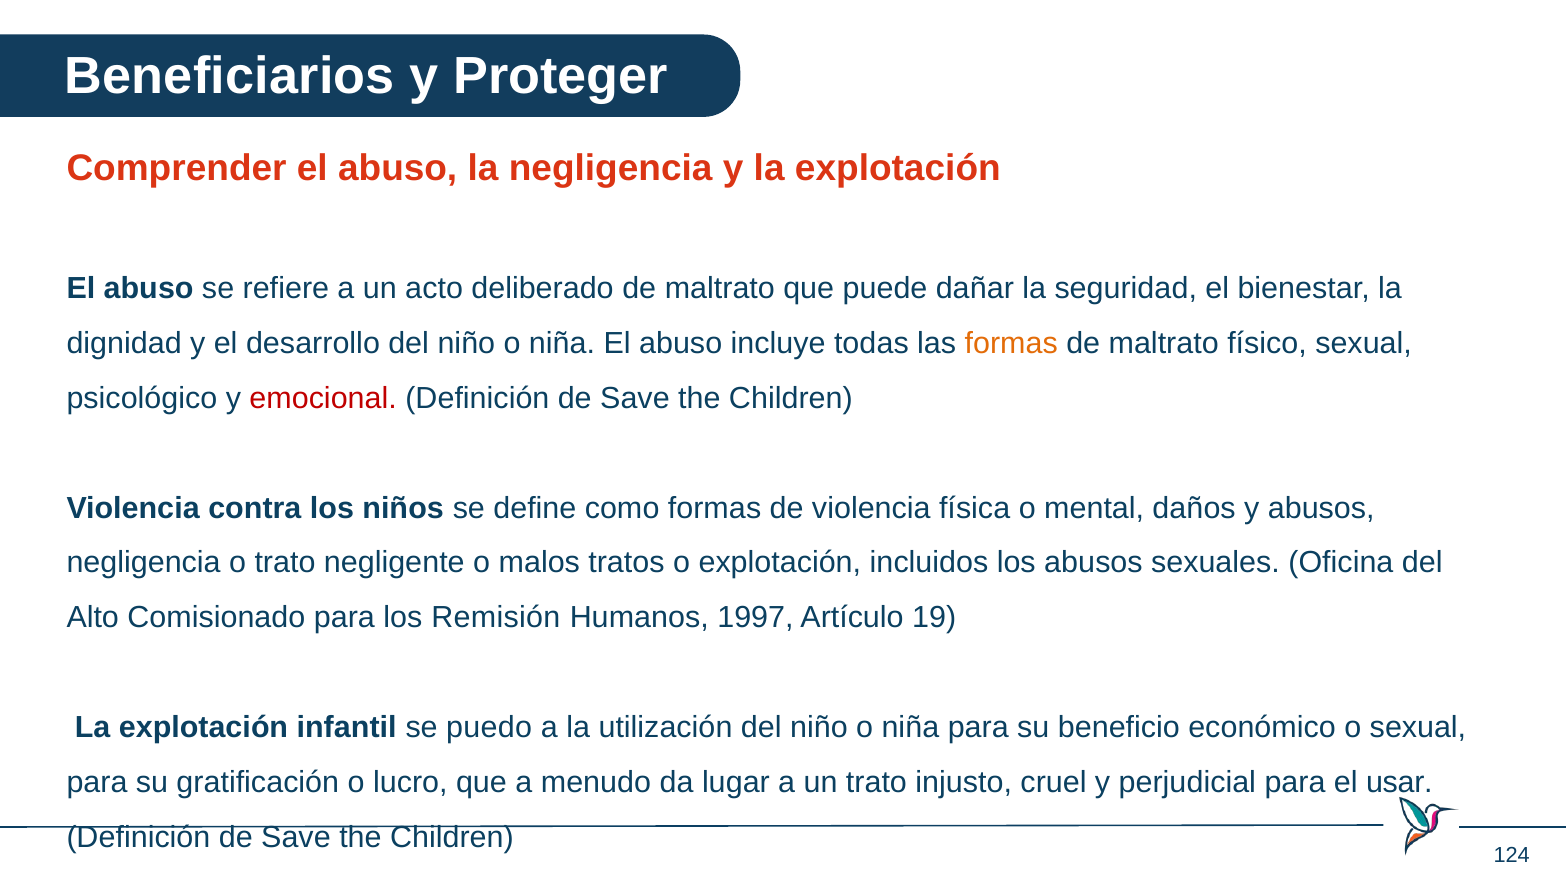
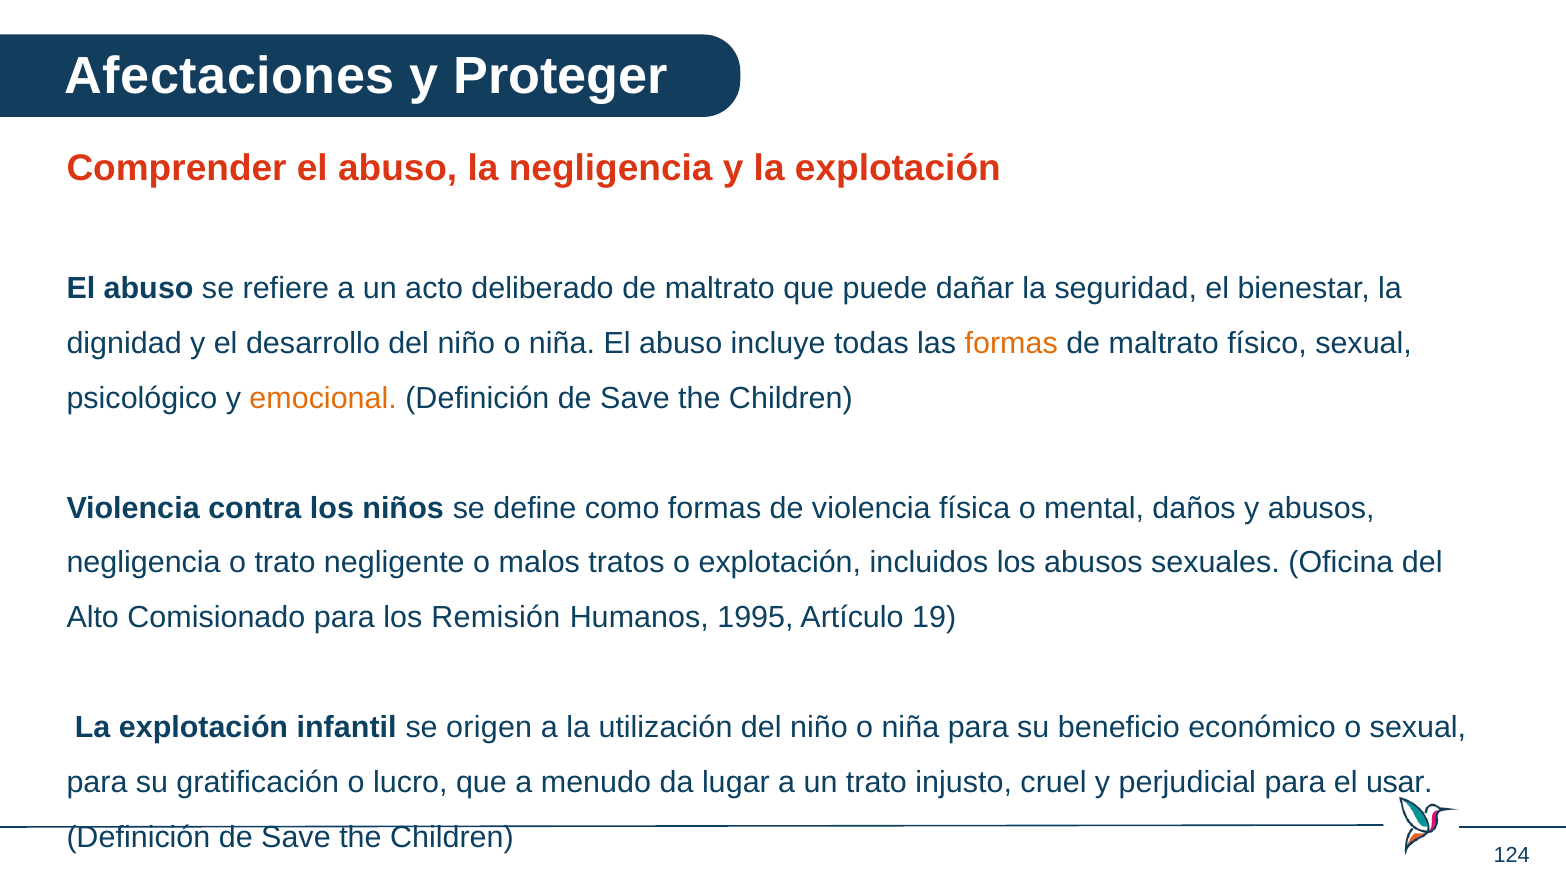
Beneficiarios: Beneficiarios -> Afectaciones
emocional colour: red -> orange
1997: 1997 -> 1995
puedo: puedo -> origen
